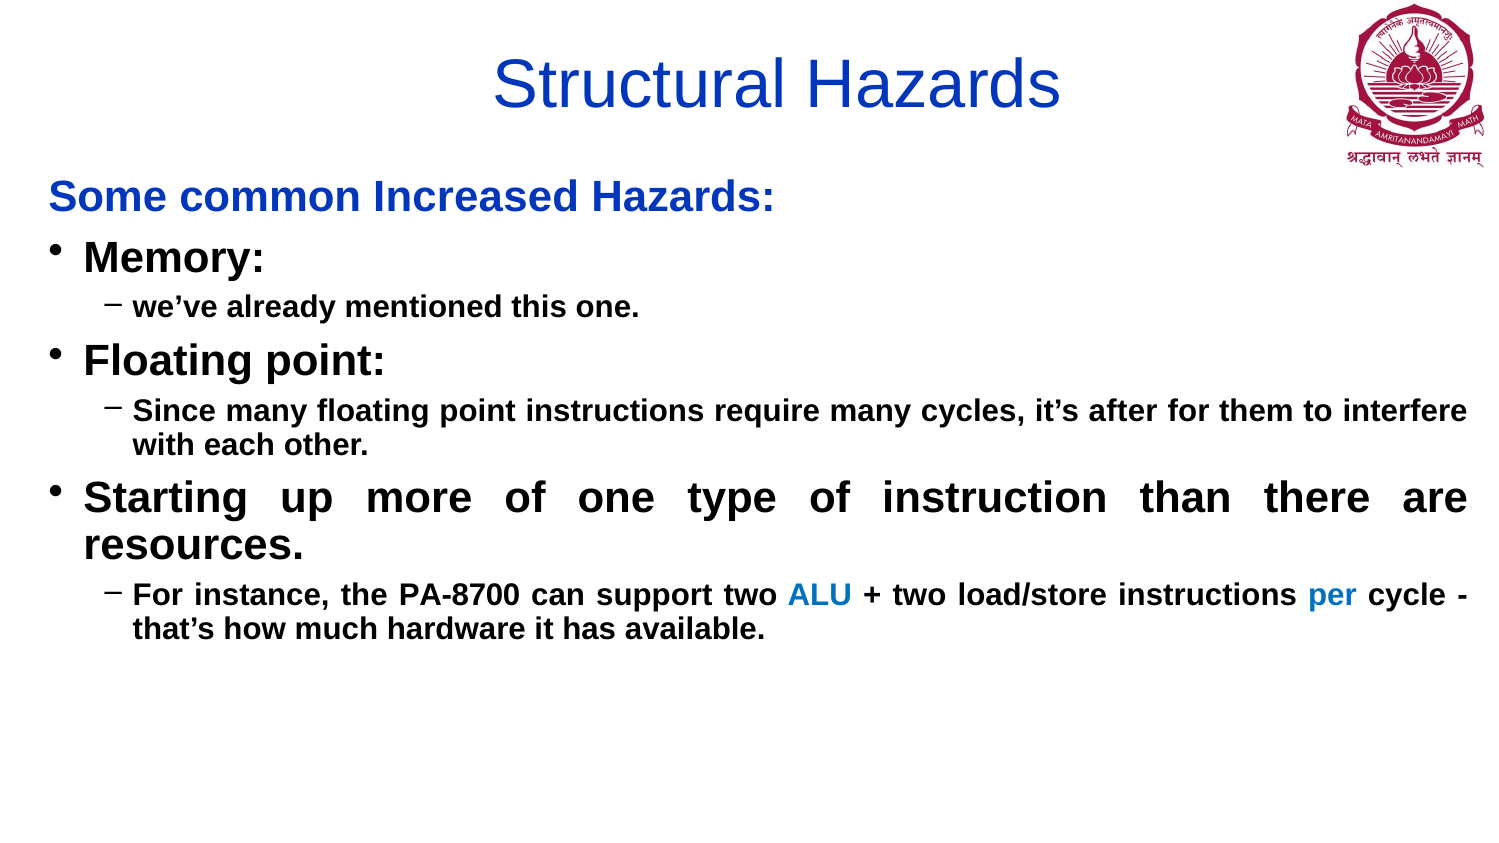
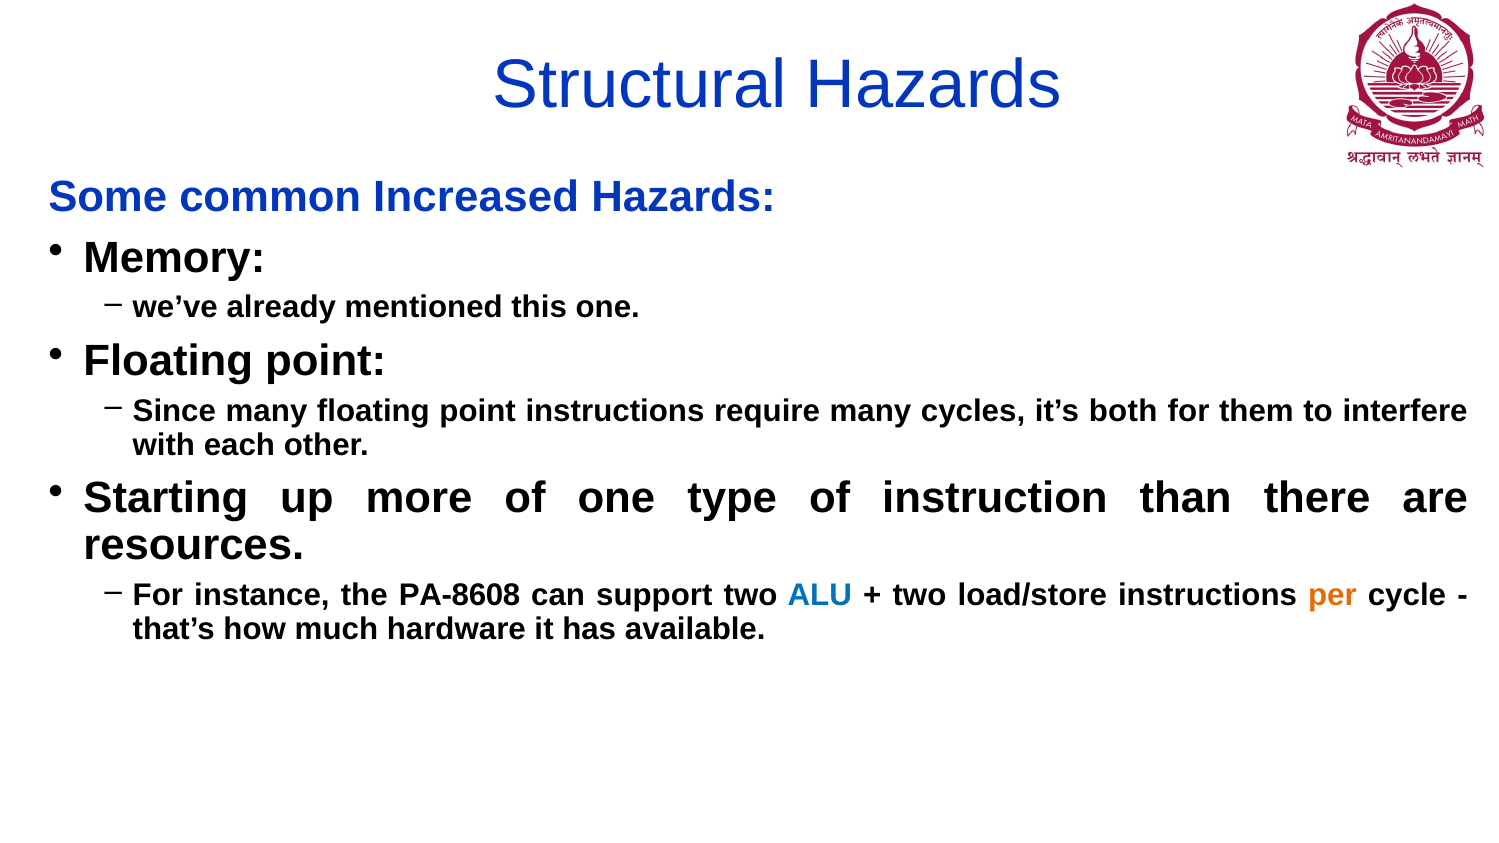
after: after -> both
PA-8700: PA-8700 -> PA-8608
per colour: blue -> orange
